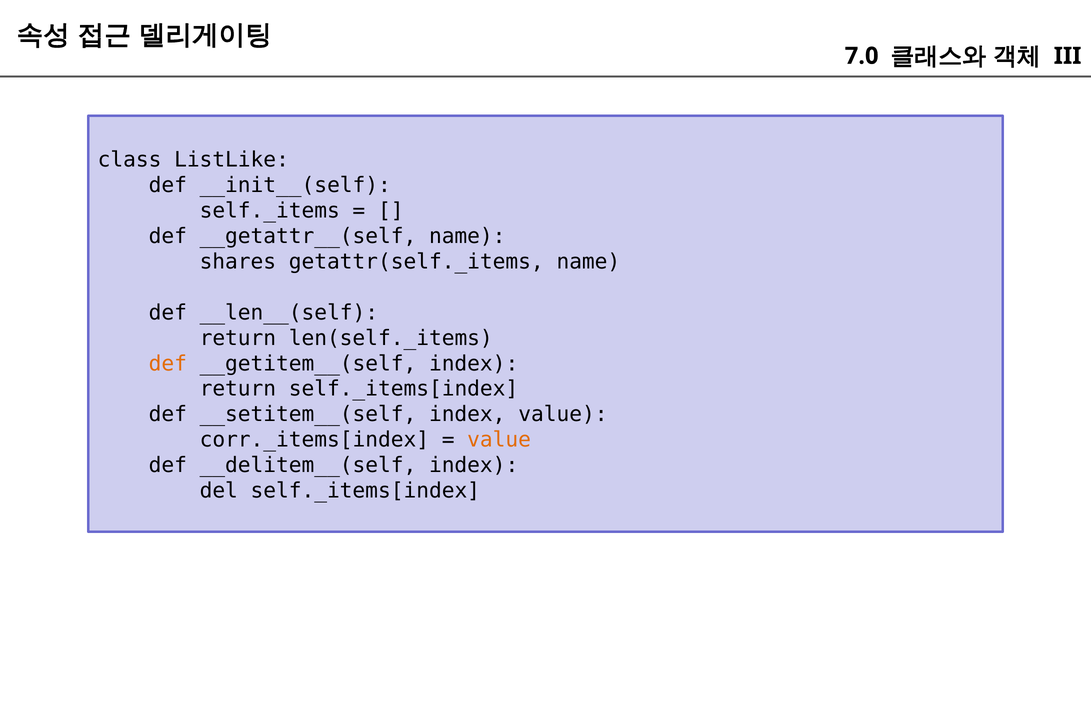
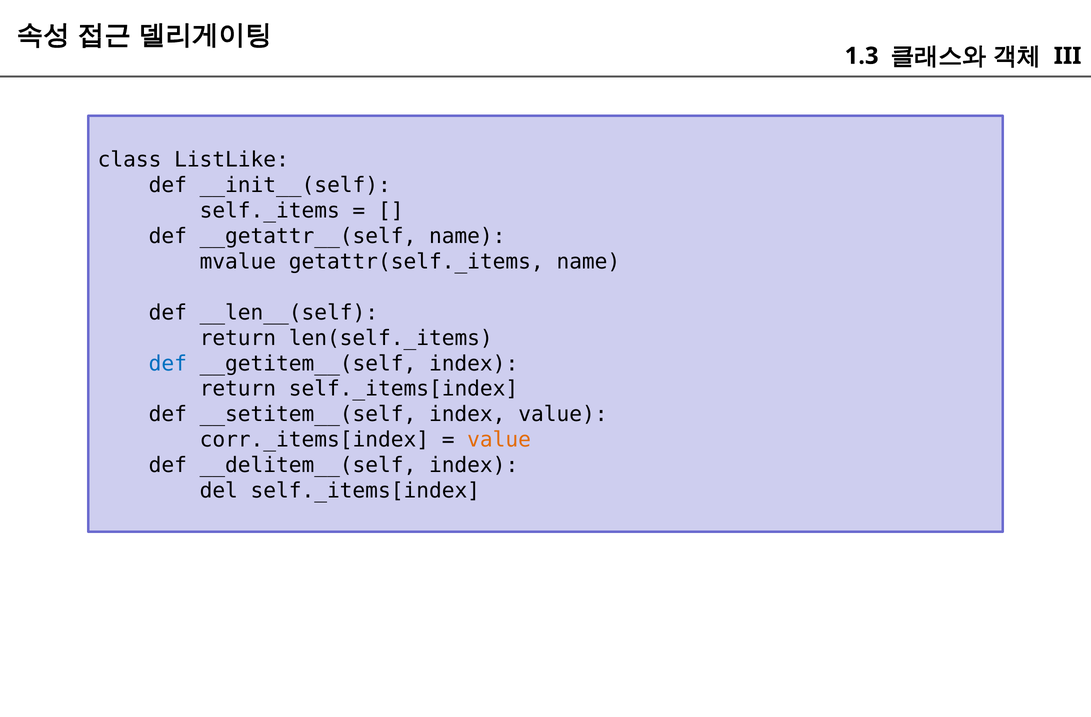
7.0: 7.0 -> 1.3
shares: shares -> mvalue
def at (168, 363) colour: orange -> blue
